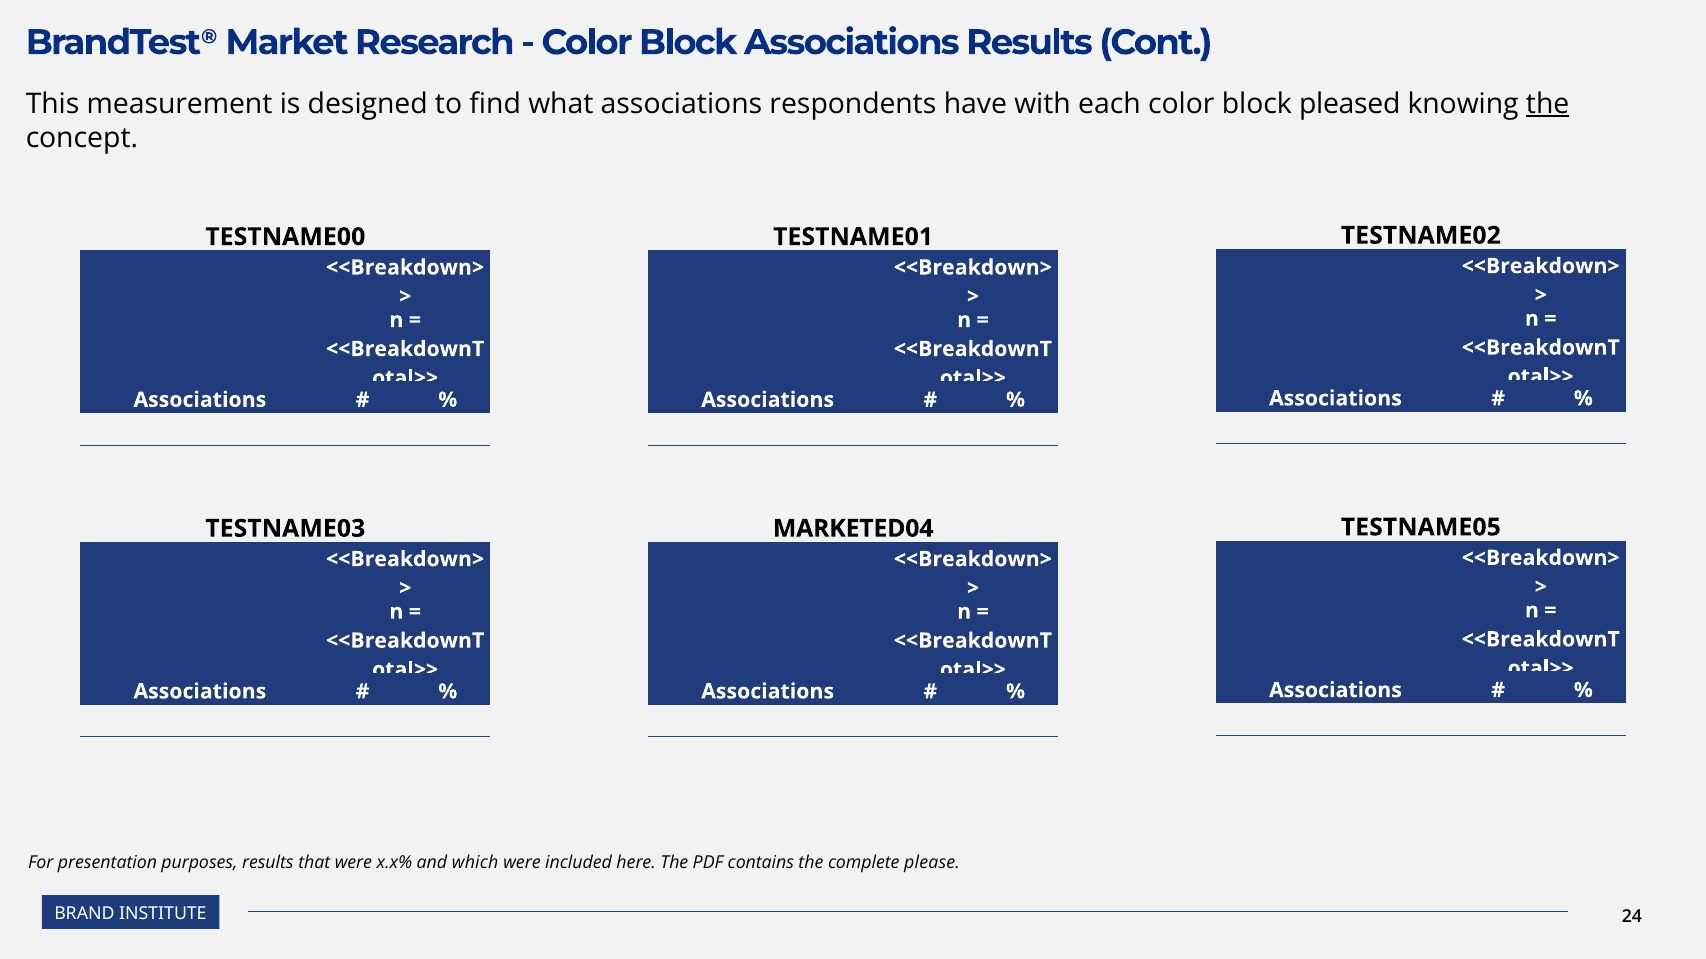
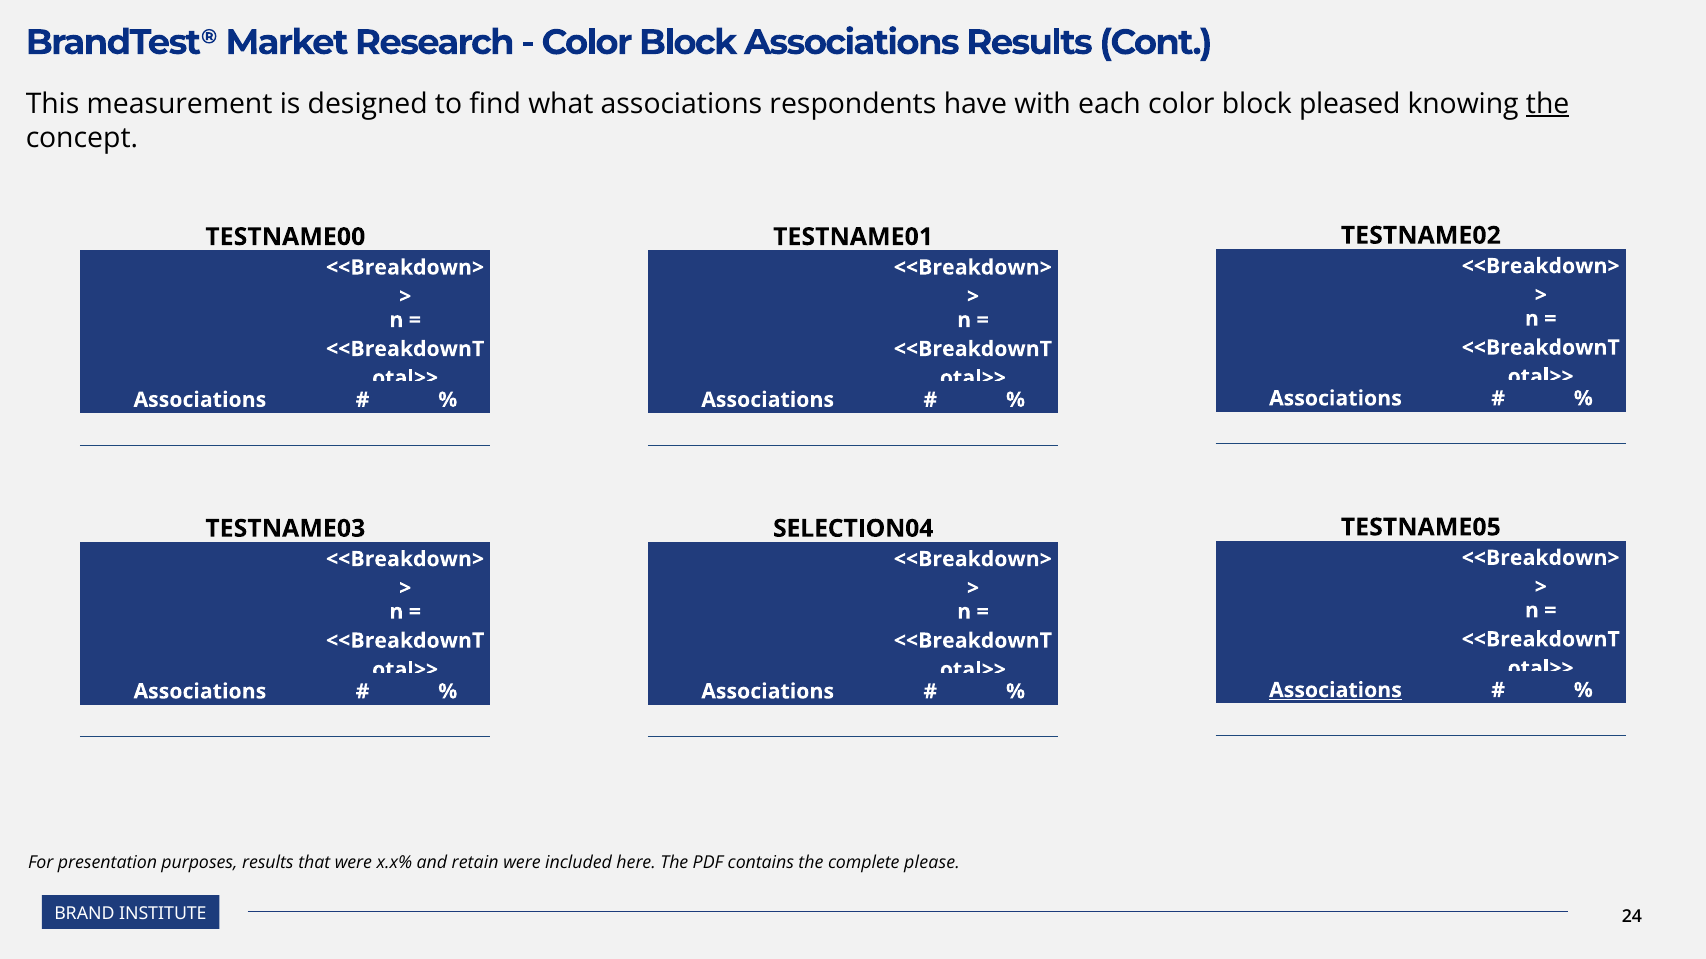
MARKETED04: MARKETED04 -> SELECTION04
Associations at (1335, 691) underline: none -> present
which: which -> retain
